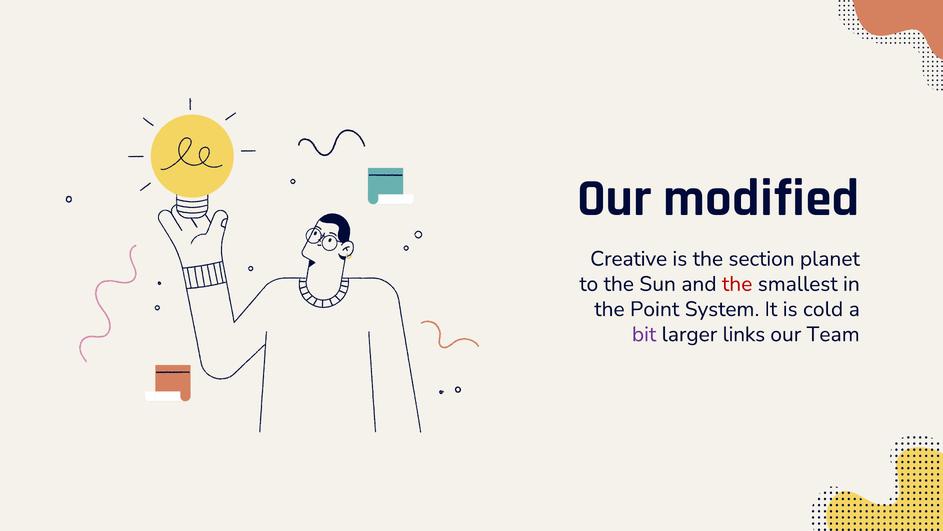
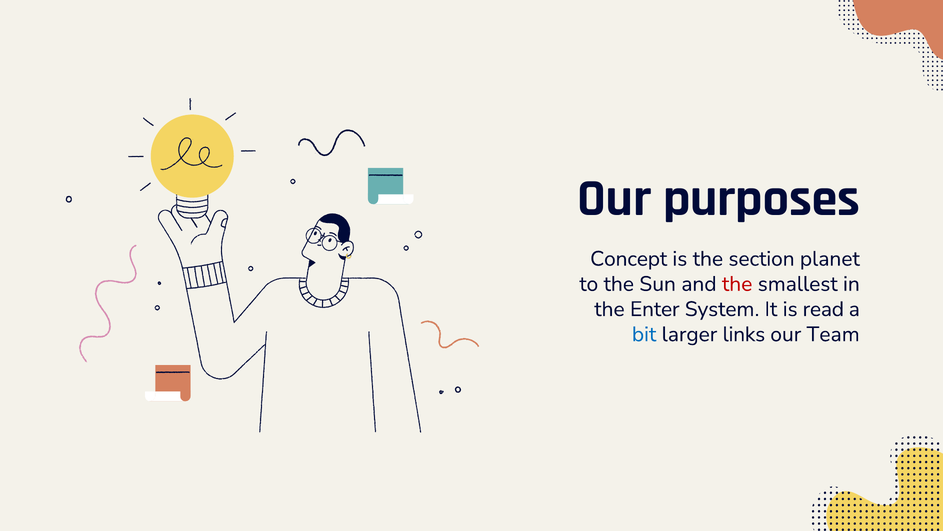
modified: modified -> purposes
Creative: Creative -> Concept
Point: Point -> Enter
cold: cold -> read
bit colour: purple -> blue
